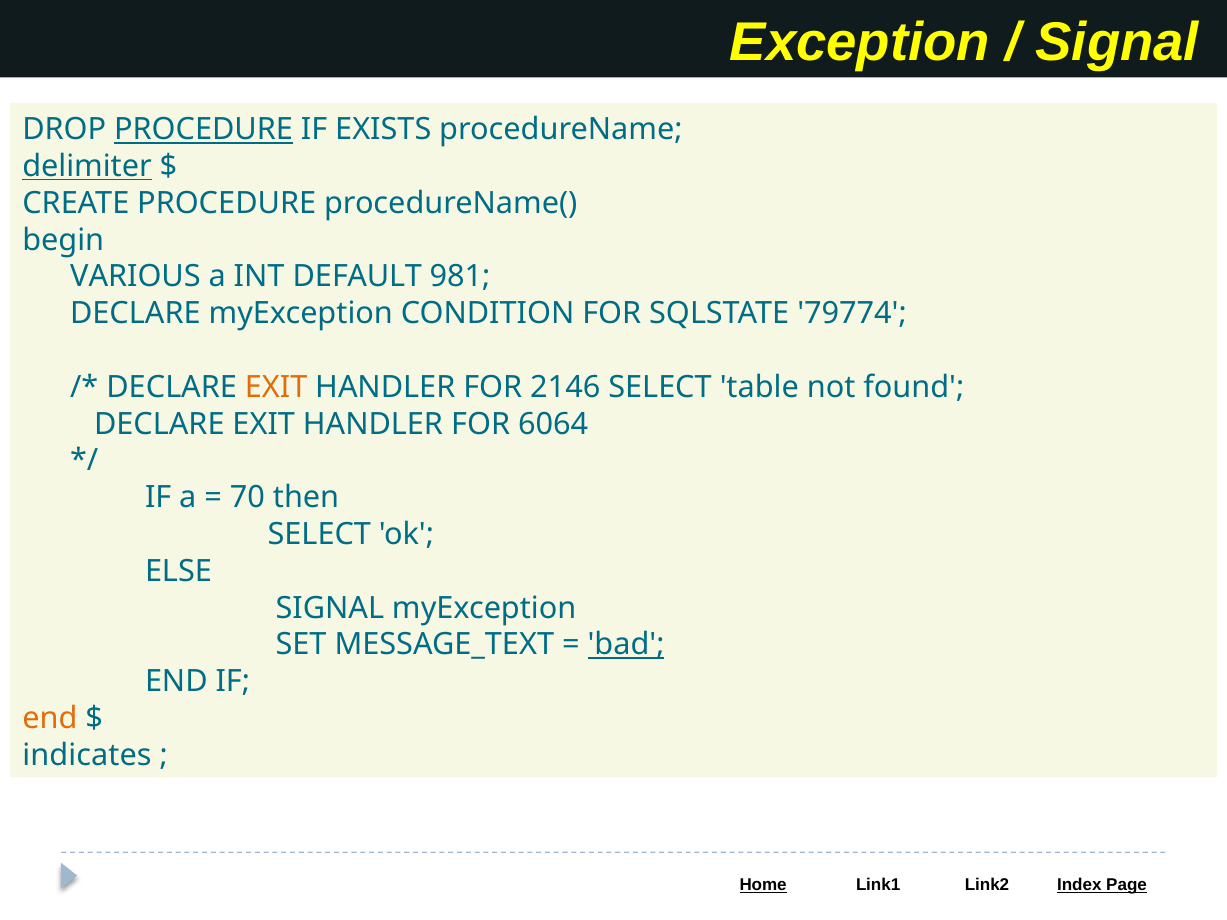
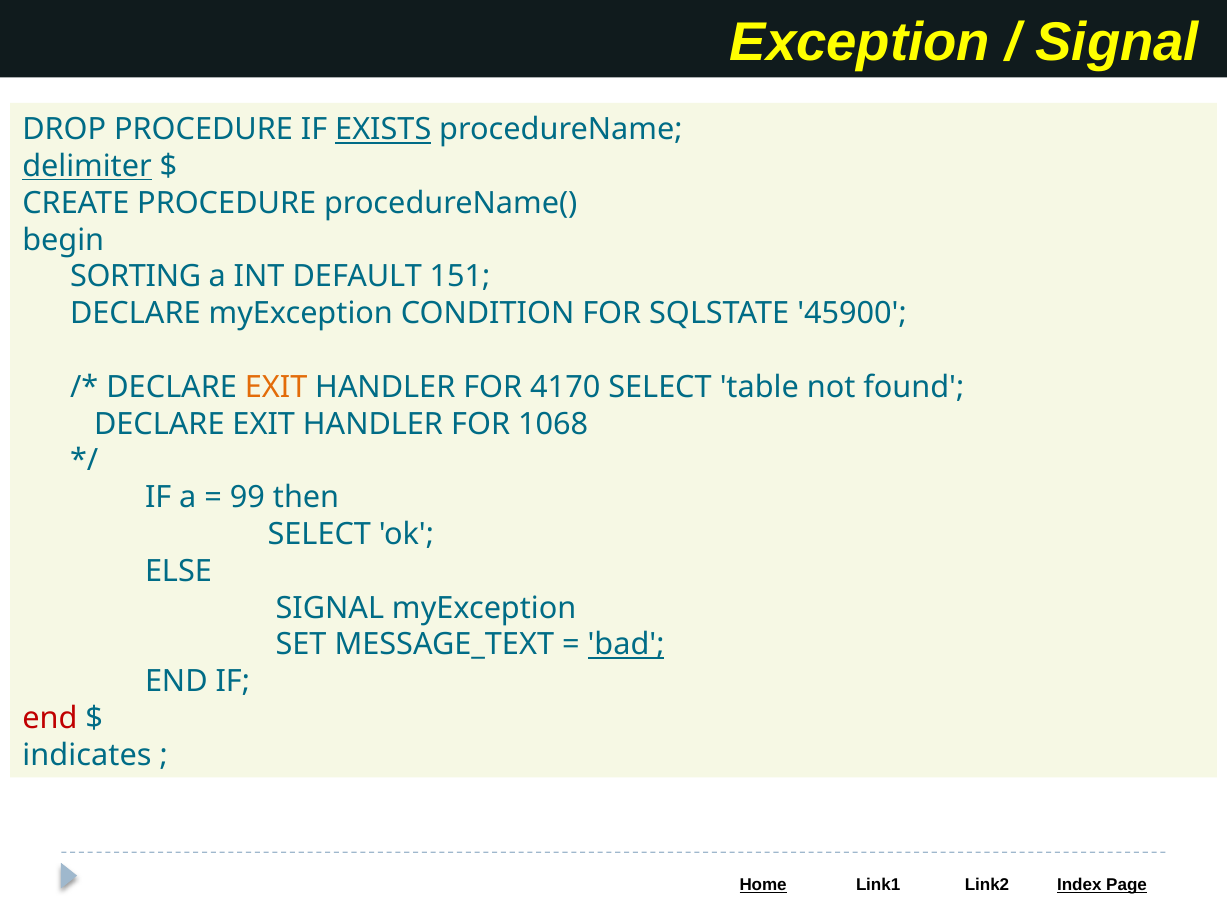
PROCEDURE at (204, 130) underline: present -> none
EXISTS underline: none -> present
VARIOUS: VARIOUS -> SORTING
981: 981 -> 151
79774: 79774 -> 45900
2146: 2146 -> 4170
6064: 6064 -> 1068
70: 70 -> 99
end at (50, 718) colour: orange -> red
